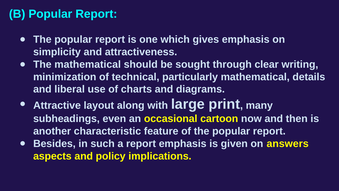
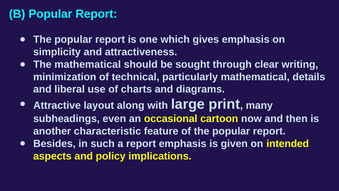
answers: answers -> intended
